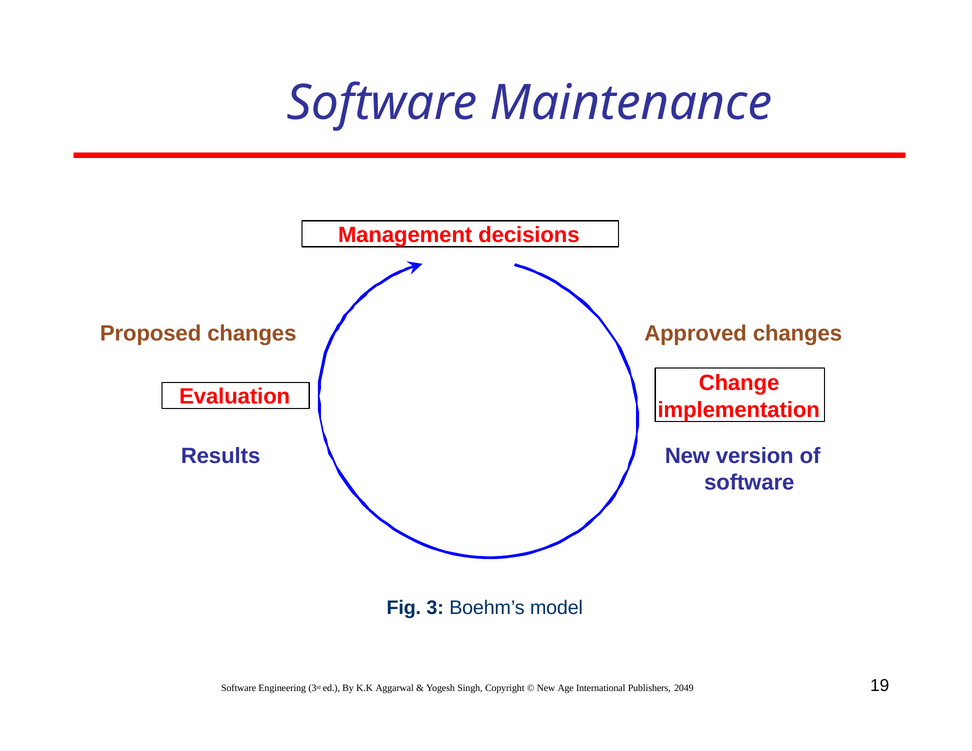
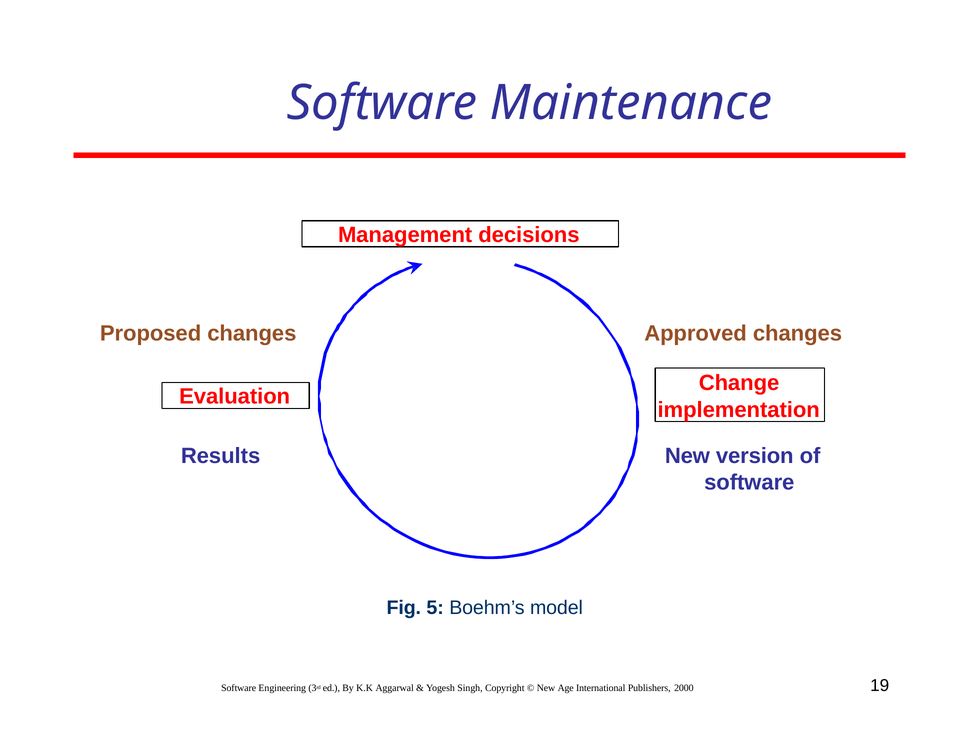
3: 3 -> 5
2049: 2049 -> 2000
